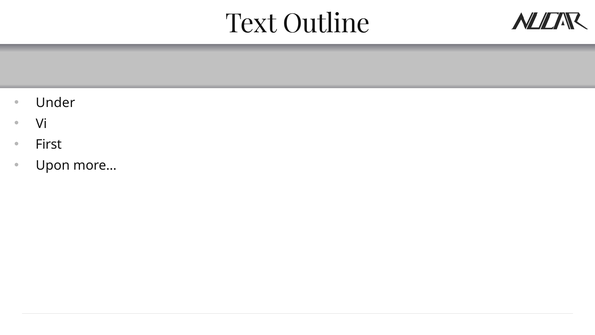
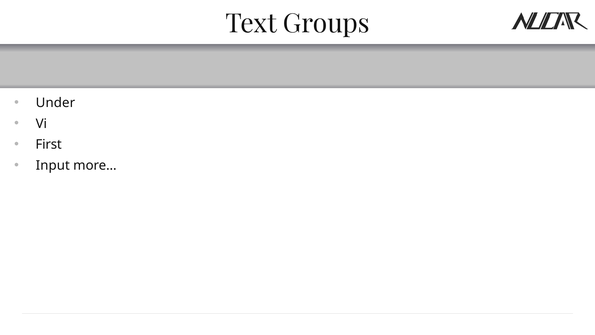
Outline: Outline -> Groups
Upon: Upon -> Input
